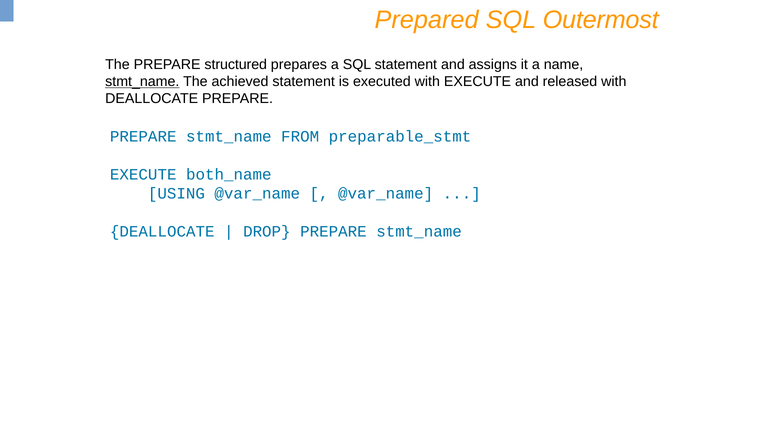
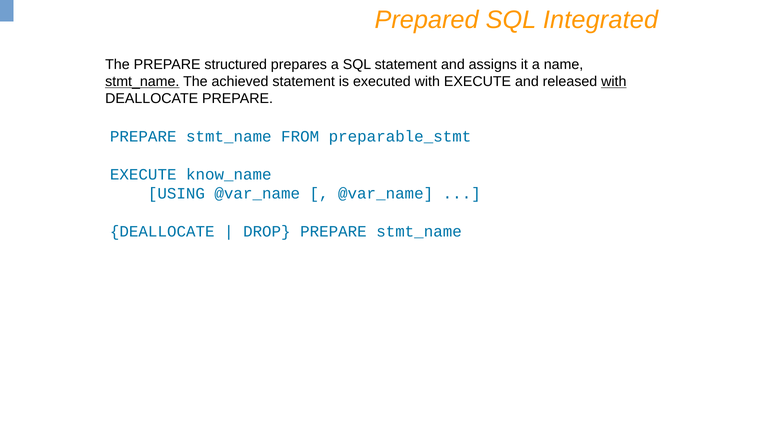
Outermost: Outermost -> Integrated
with at (614, 82) underline: none -> present
both_name: both_name -> know_name
